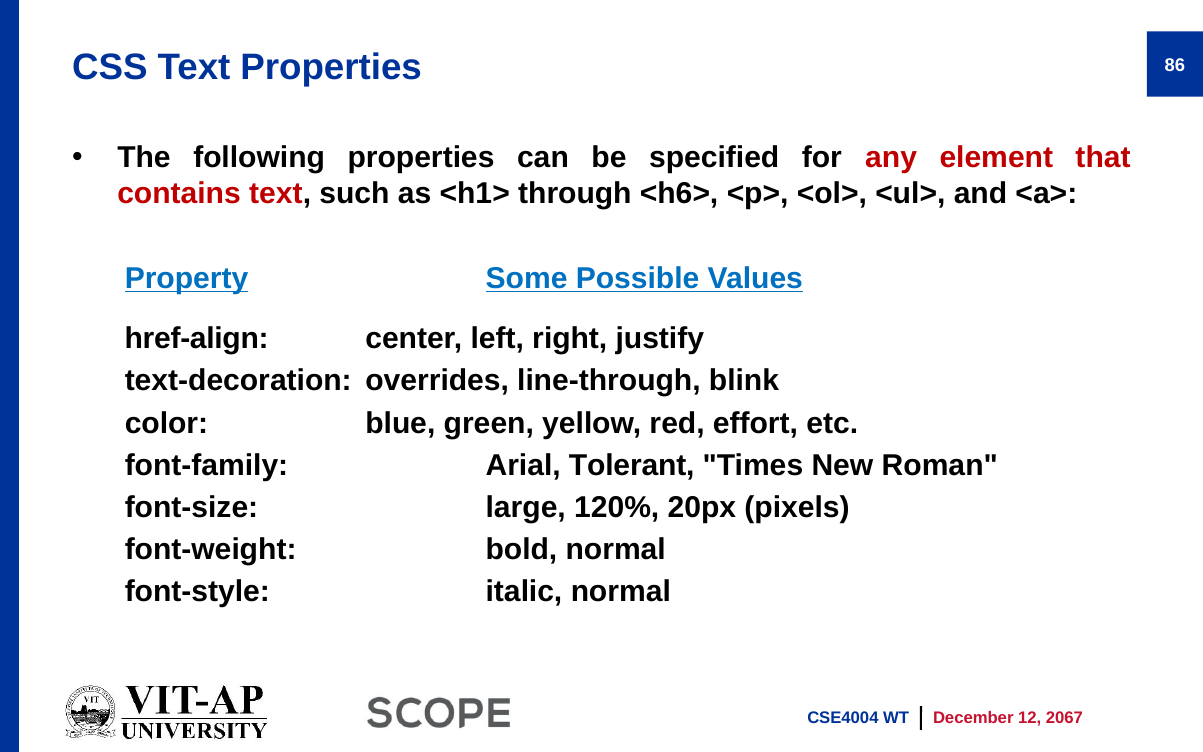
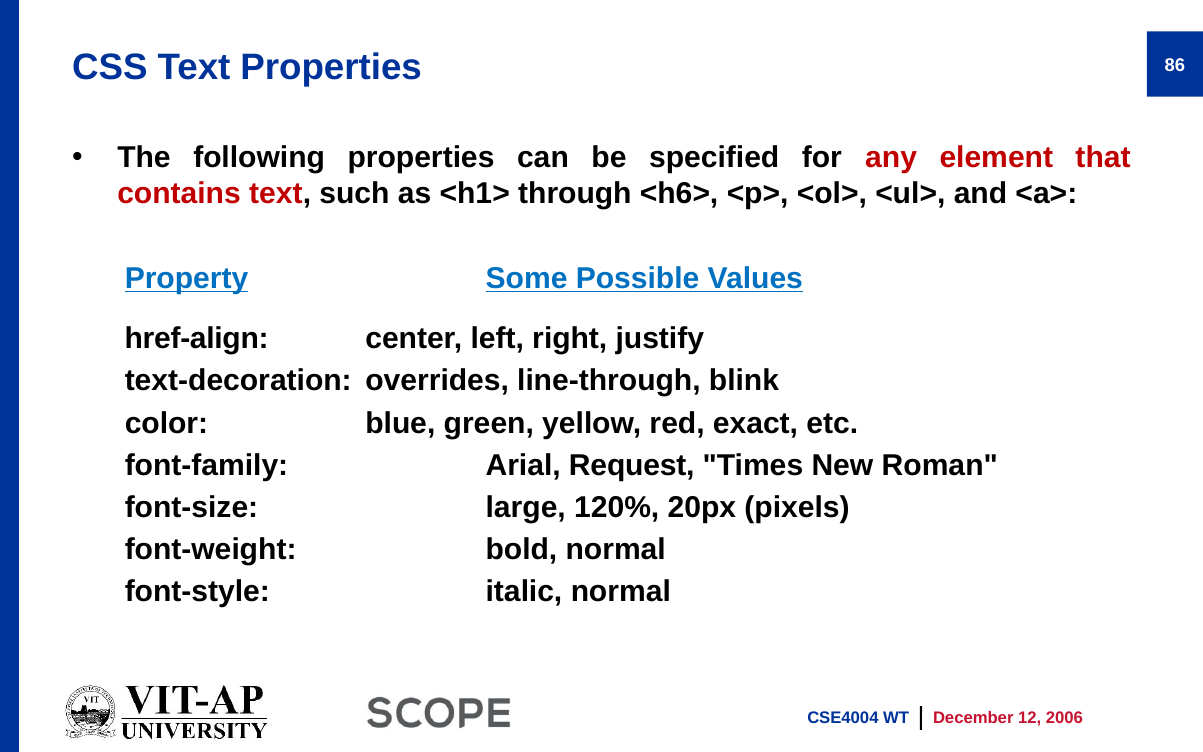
effort: effort -> exact
Tolerant: Tolerant -> Request
2067: 2067 -> 2006
